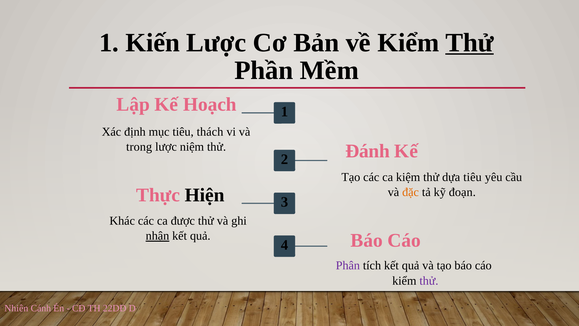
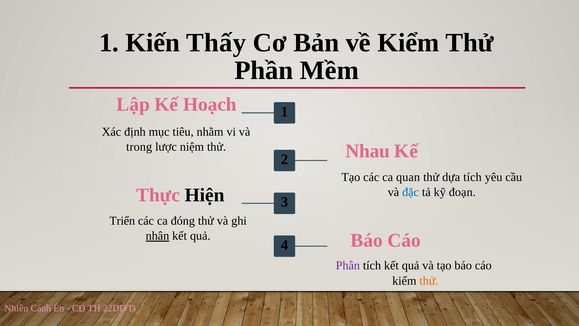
Kiến Lược: Lược -> Thấy
Thử at (470, 43) underline: present -> none
thách: thách -> nhằm
Đánh: Đánh -> Nhau
kiệm: kiệm -> quan
dựa tiêu: tiêu -> tích
đặc colour: orange -> blue
Khác: Khác -> Triển
được: được -> đóng
thử at (429, 280) colour: purple -> orange
